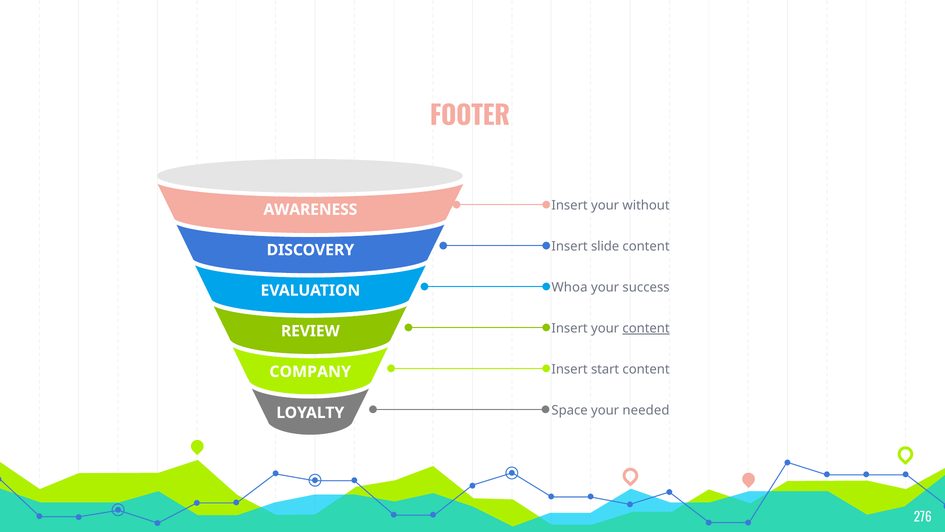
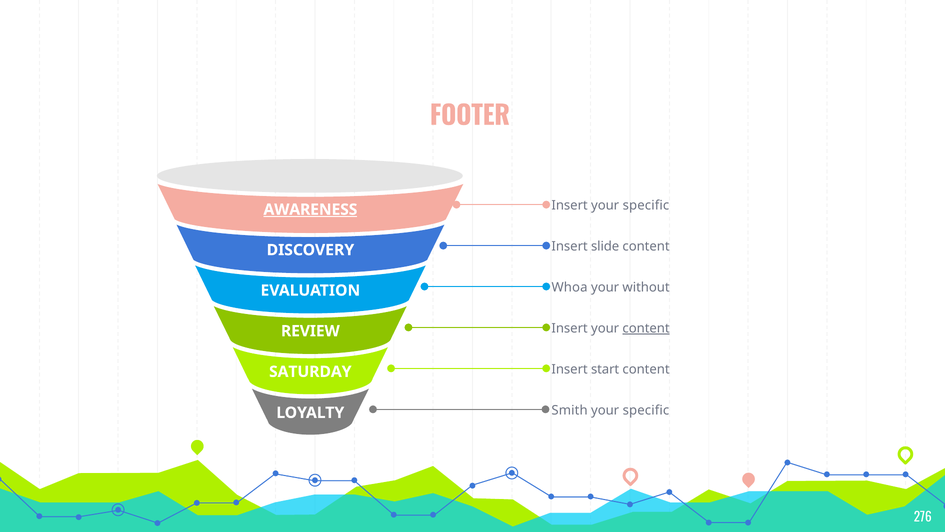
Insert your without: without -> specific
AWARENESS underline: none -> present
success: success -> without
COMPANY: COMPANY -> SATURDAY
Space: Space -> Smith
needed at (646, 410): needed -> specific
